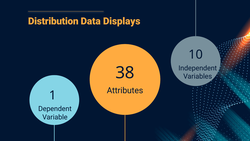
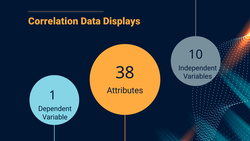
Distribution: Distribution -> Correlation
